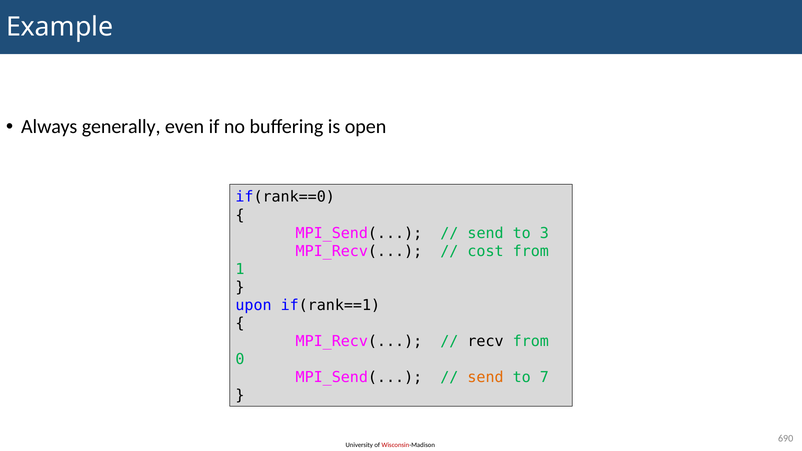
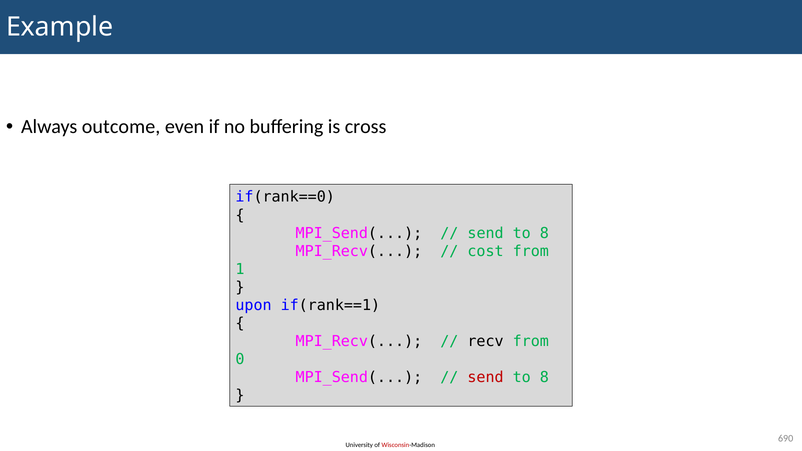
generally: generally -> outcome
open: open -> cross
3 at (544, 233): 3 -> 8
send at (486, 378) colour: orange -> red
7 at (544, 378): 7 -> 8
